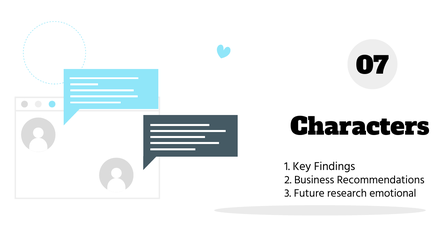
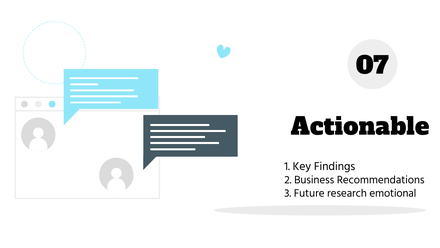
Characters: Characters -> Actionable
